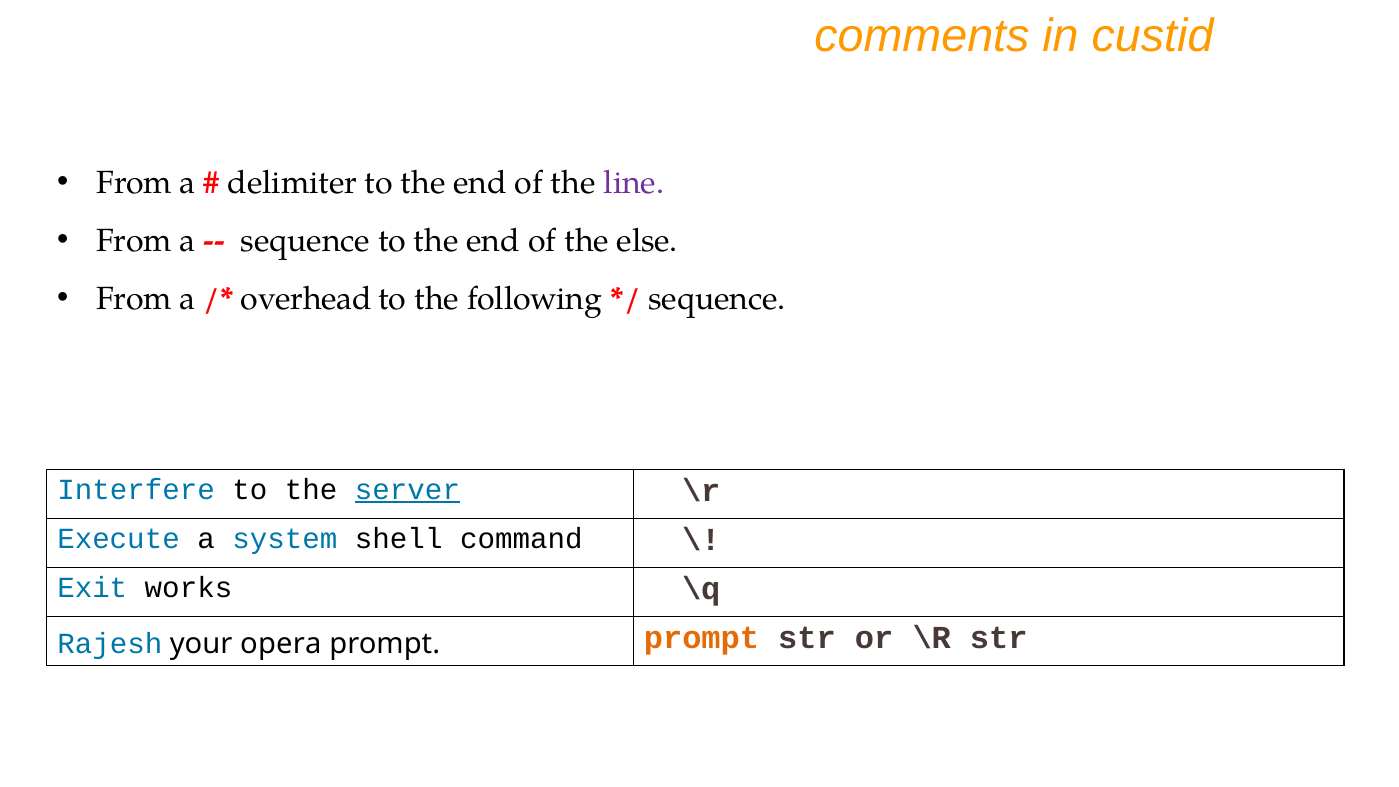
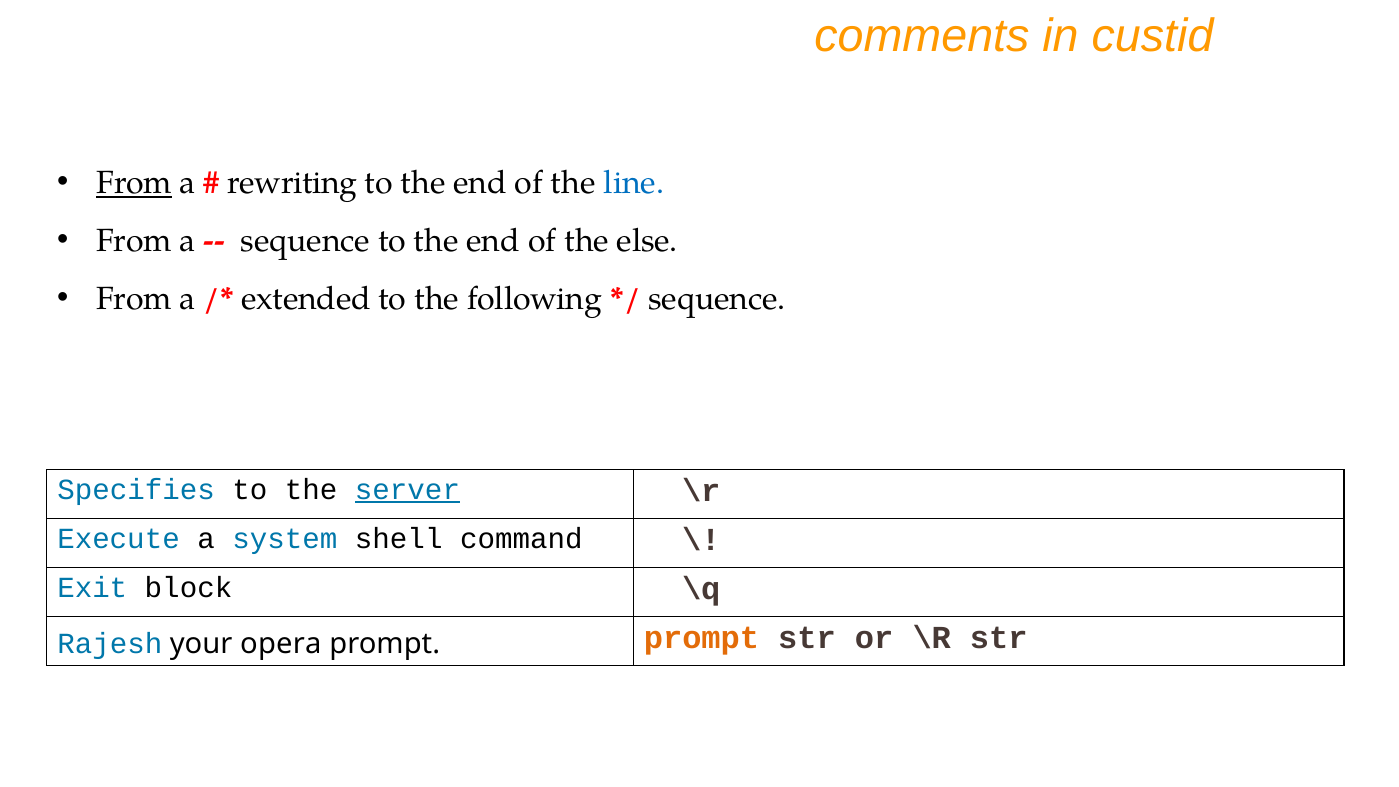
From at (134, 183) underline: none -> present
delimiter: delimiter -> rewriting
line colour: purple -> blue
overhead: overhead -> extended
Interfere: Interfere -> Specifies
works: works -> block
